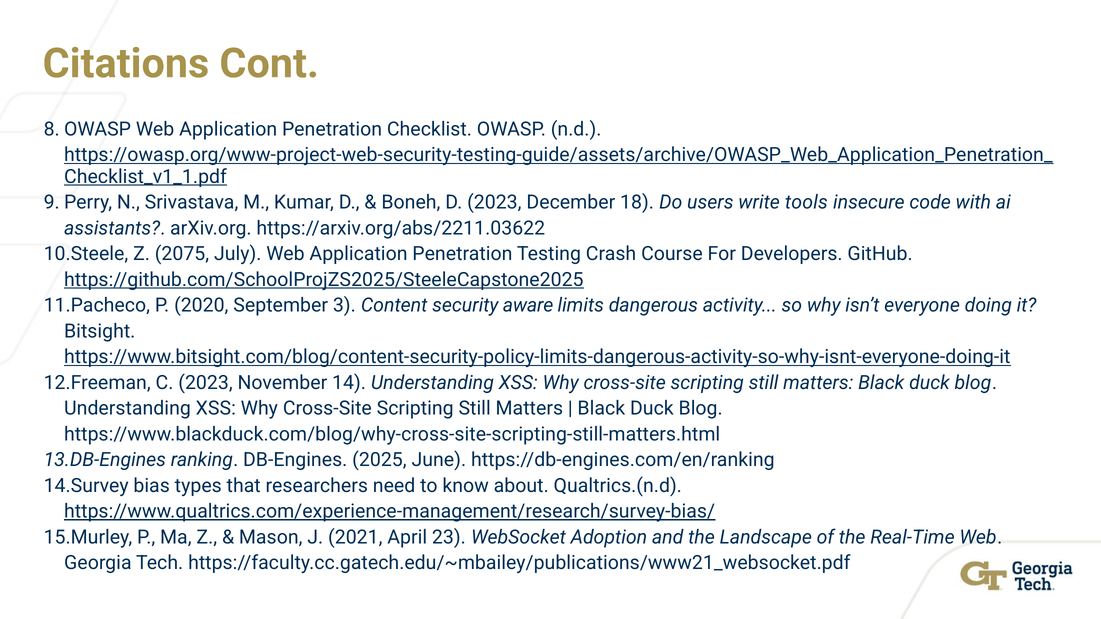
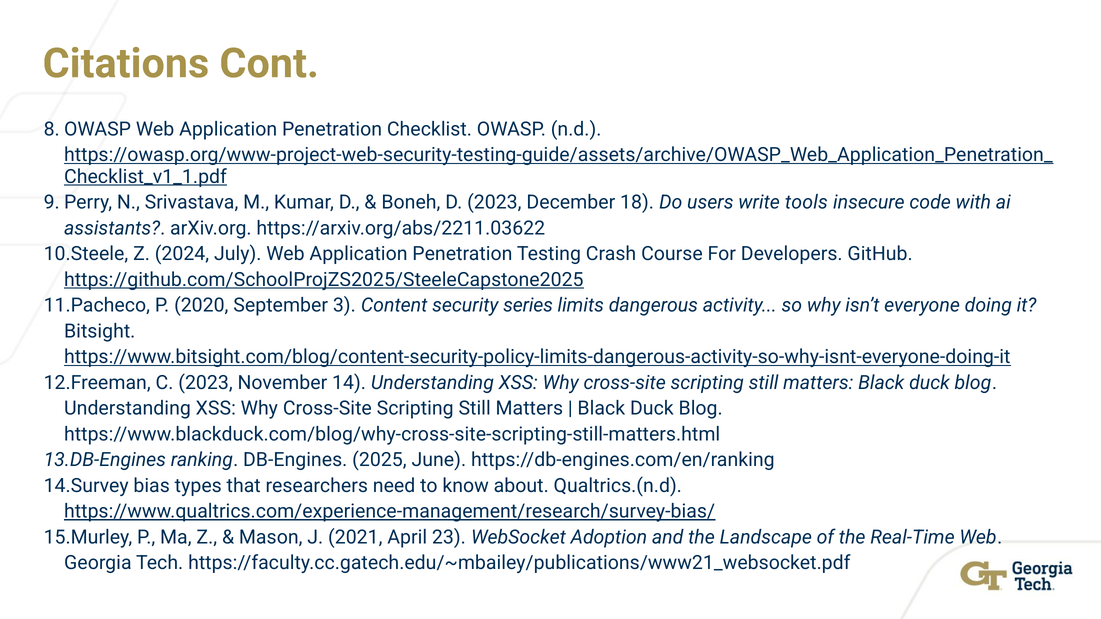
2075: 2075 -> 2024
aware: aware -> series
